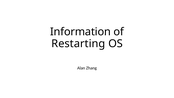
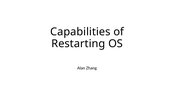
Information: Information -> Capabilities
